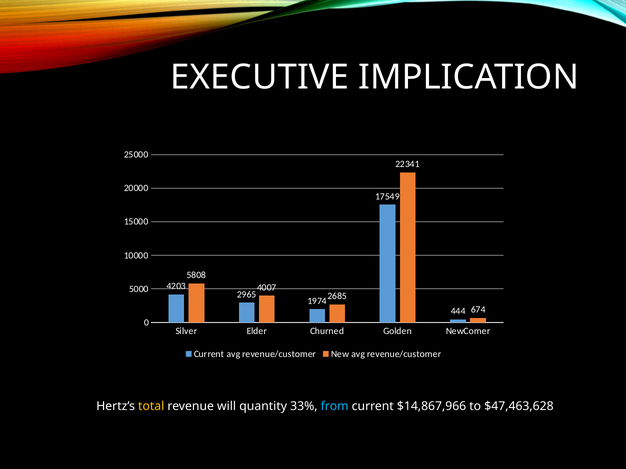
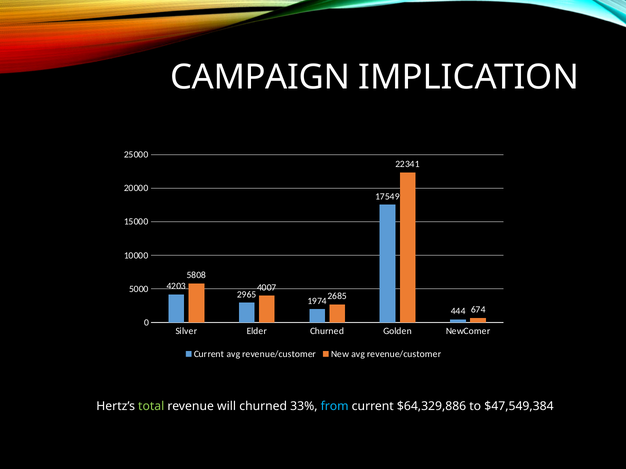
EXECUTIVE: EXECUTIVE -> CAMPAIGN
total colour: yellow -> light green
will quantity: quantity -> churned
$14,867,966: $14,867,966 -> $64,329,886
$47,463,628: $47,463,628 -> $47,549,384
